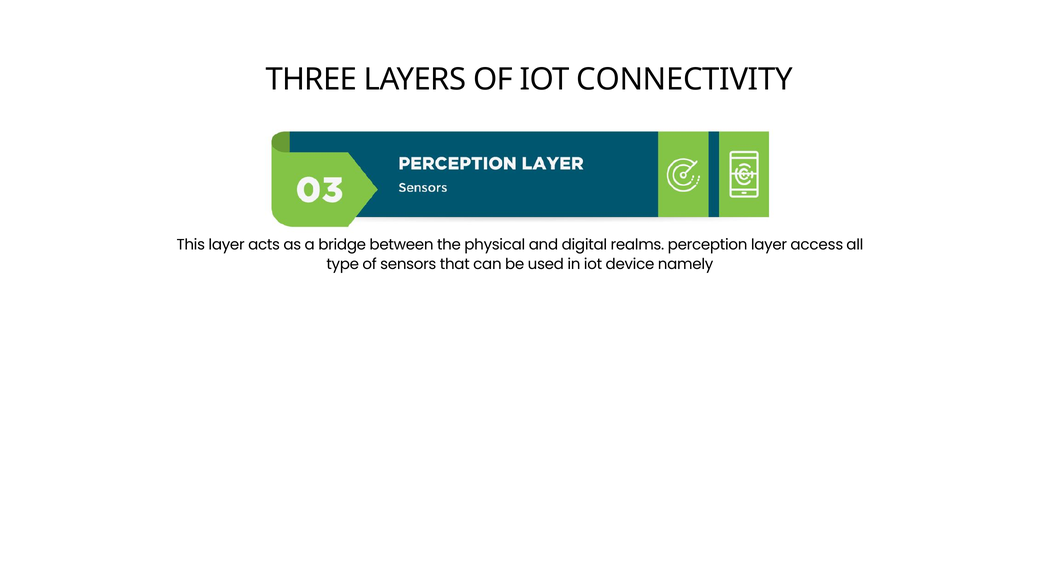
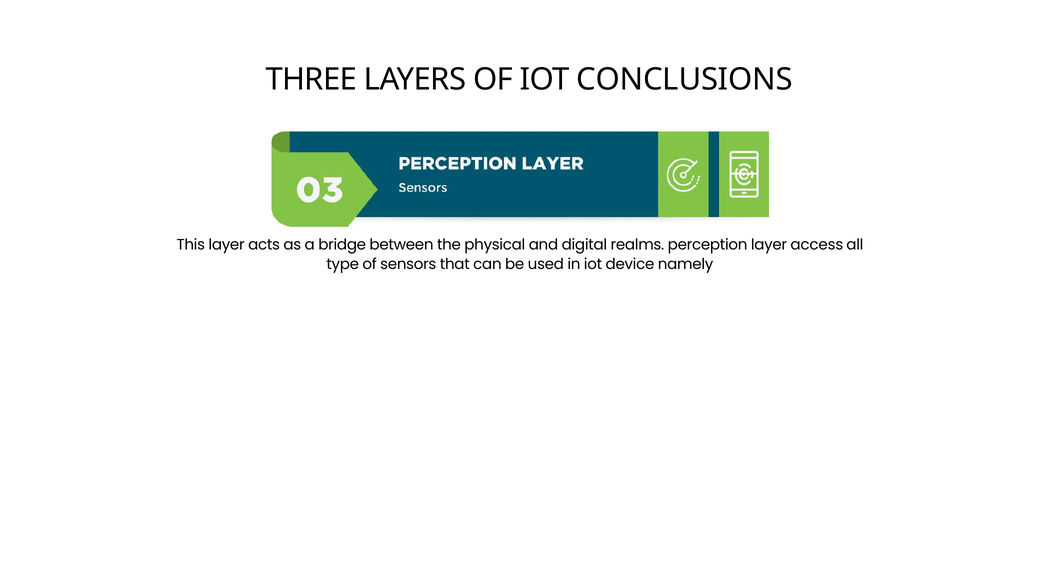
CONNECTIVITY: CONNECTIVITY -> CONCLUSIONS
